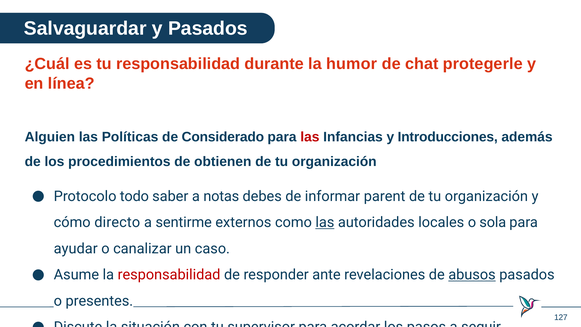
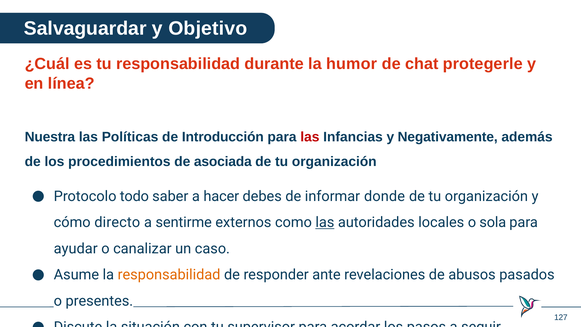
y Pasados: Pasados -> Objetivo
Alguien: Alguien -> Nuestra
Considerado: Considerado -> Introducción
Introducciones: Introducciones -> Negativamente
obtienen: obtienen -> asociada
notas: notas -> hacer
parent: parent -> donde
responsabilidad at (169, 275) colour: red -> orange
abusos underline: present -> none
